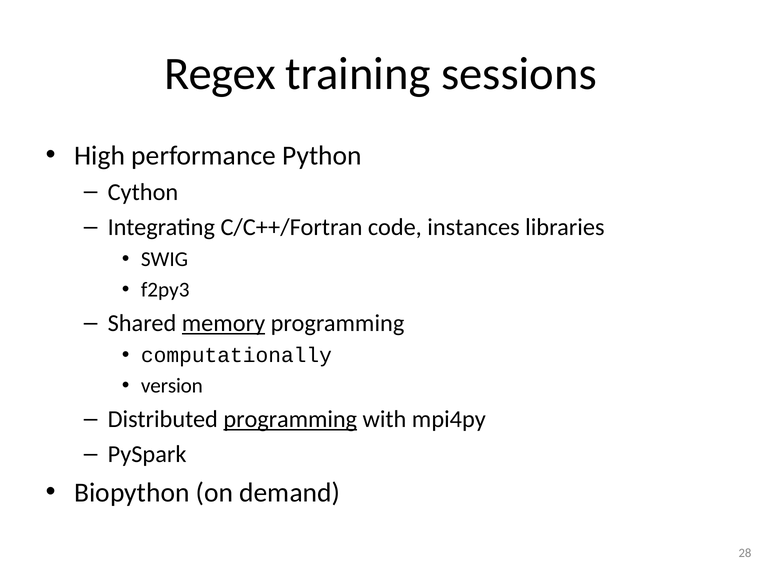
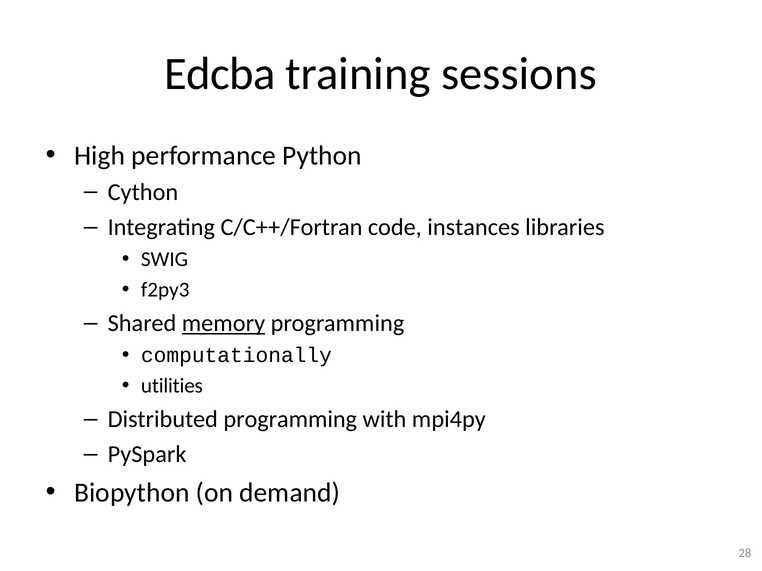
Regex: Regex -> Edcba
version: version -> utilities
programming at (290, 420) underline: present -> none
